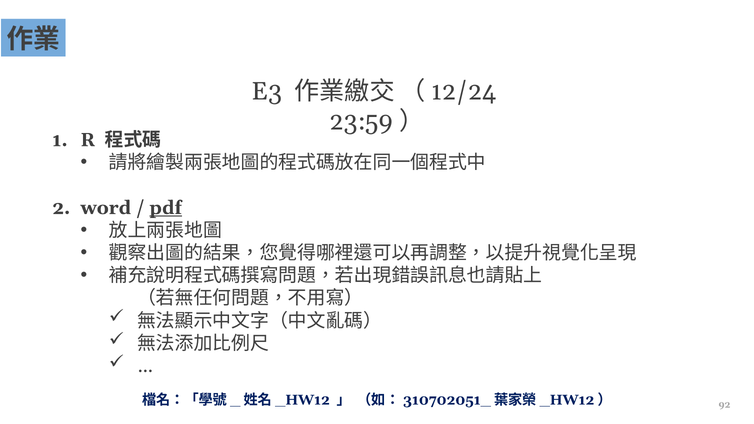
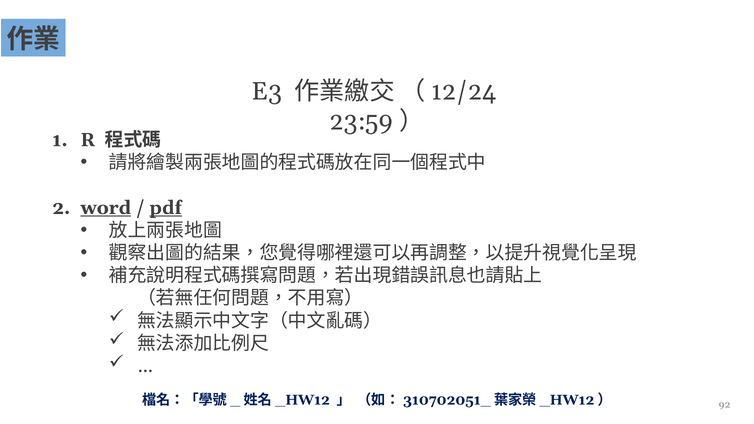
word underline: none -> present
